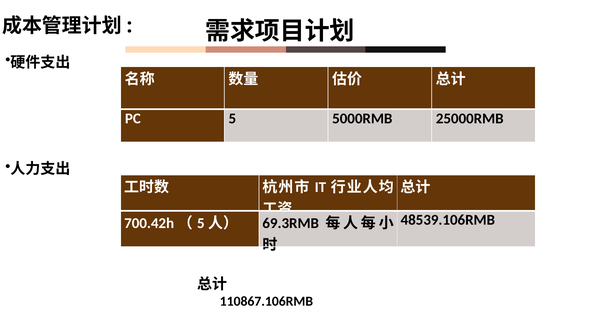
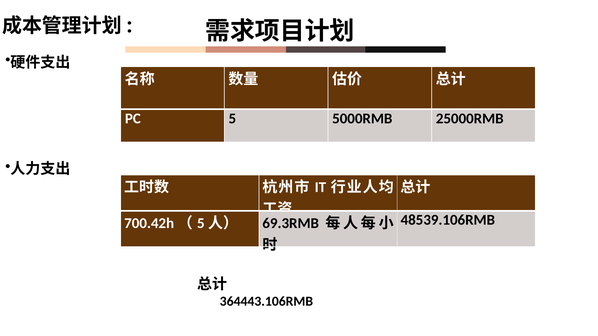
110867.106RMB: 110867.106RMB -> 364443.106RMB
